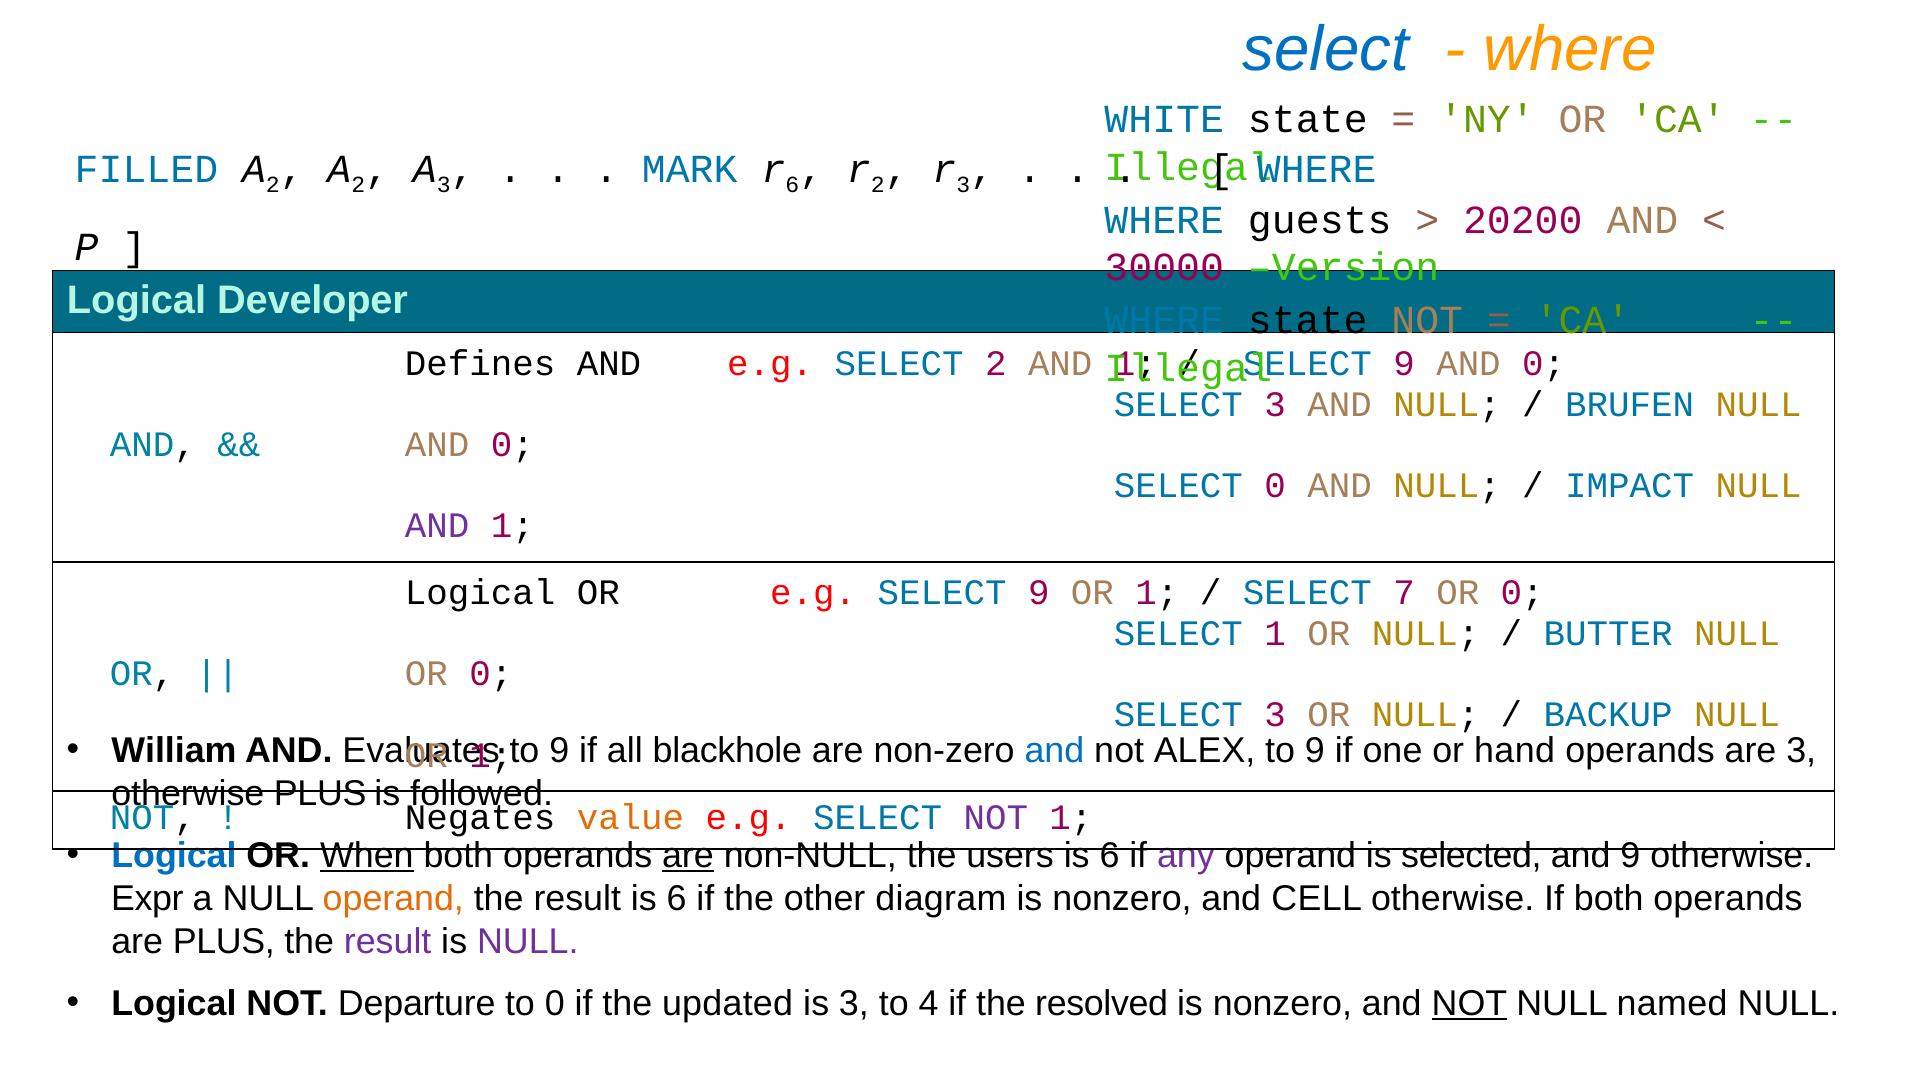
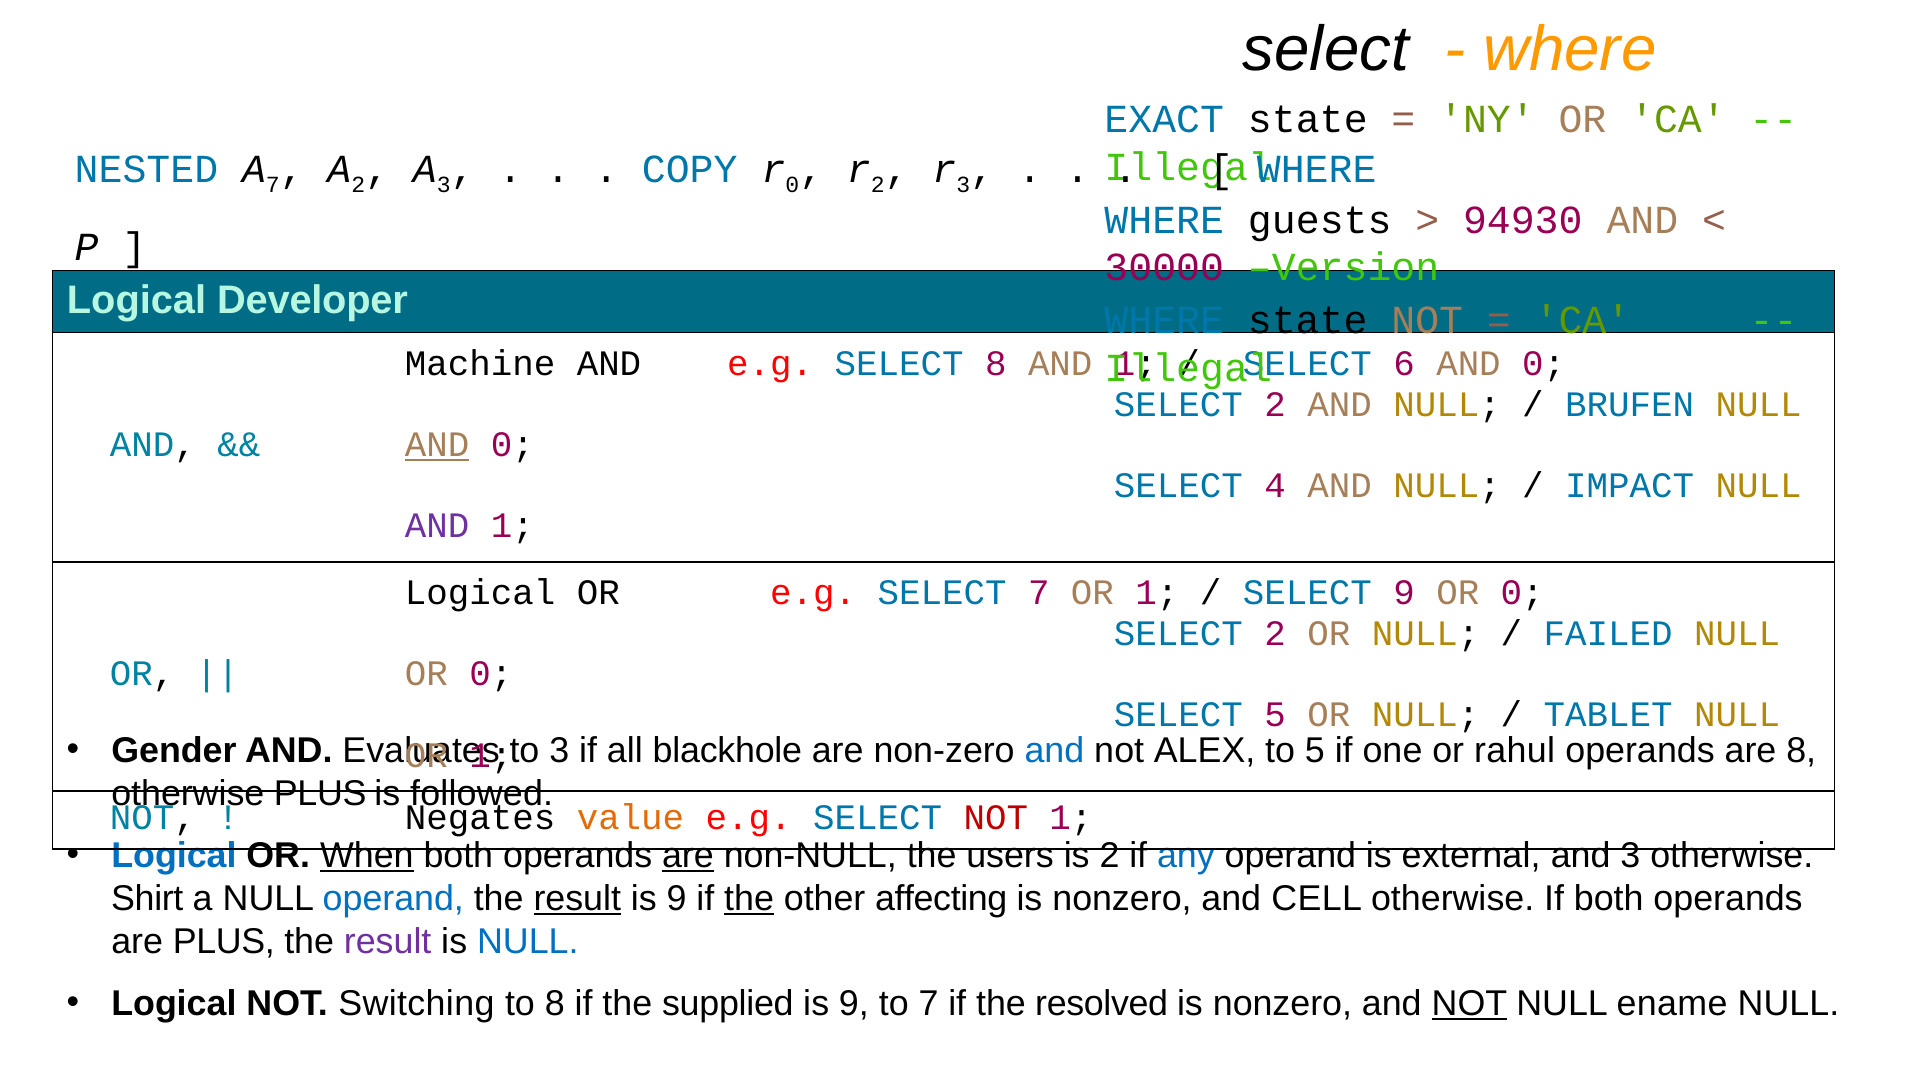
select at (1326, 50) colour: blue -> black
WHITE: WHITE -> EXACT
FILLED: FILLED -> NESTED
2 at (273, 185): 2 -> 7
MARK: MARK -> COPY
6 at (792, 185): 6 -> 0
20200: 20200 -> 94930
Defines: Defines -> Machine
SELECT 2: 2 -> 8
9 at (1404, 364): 9 -> 6
3 at (1275, 405): 3 -> 2
AND at (437, 445) underline: none -> present
SELECT 0: 0 -> 4
e.g SELECT 9: 9 -> 7
SELECT 7: 7 -> 9
1 at (1275, 634): 1 -> 2
BUTTER: BUTTER -> FAILED
3 at (1275, 715): 3 -> 5
BACKUP: BACKUP -> TABLET
William: William -> Gender
9 at (559, 751): 9 -> 3
9 at (1315, 751): 9 -> 5
hand: hand -> rahul
are 3: 3 -> 8
NOT at (996, 818) colour: purple -> red
6 at (1109, 856): 6 -> 2
any colour: purple -> blue
selected: selected -> external
and 9: 9 -> 3
Expr: Expr -> Shirt
operand at (393, 899) colour: orange -> blue
result at (577, 899) underline: none -> present
6 at (676, 899): 6 -> 9
the at (749, 899) underline: none -> present
diagram: diagram -> affecting
NULL at (528, 942) colour: purple -> blue
Departure: Departure -> Switching
to 0: 0 -> 8
updated: updated -> supplied
3 at (854, 1004): 3 -> 9
to 4: 4 -> 7
named: named -> ename
